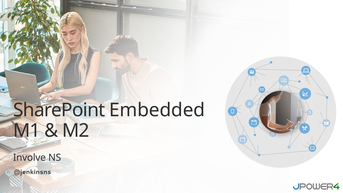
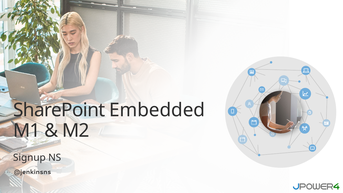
Involve: Involve -> Signup
